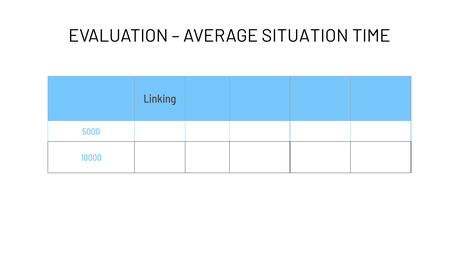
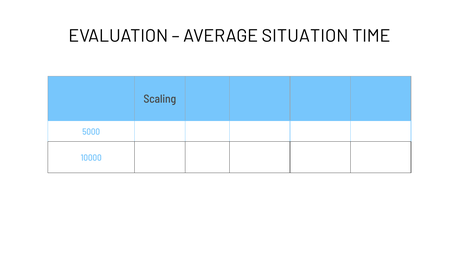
Linking: Linking -> Scaling
